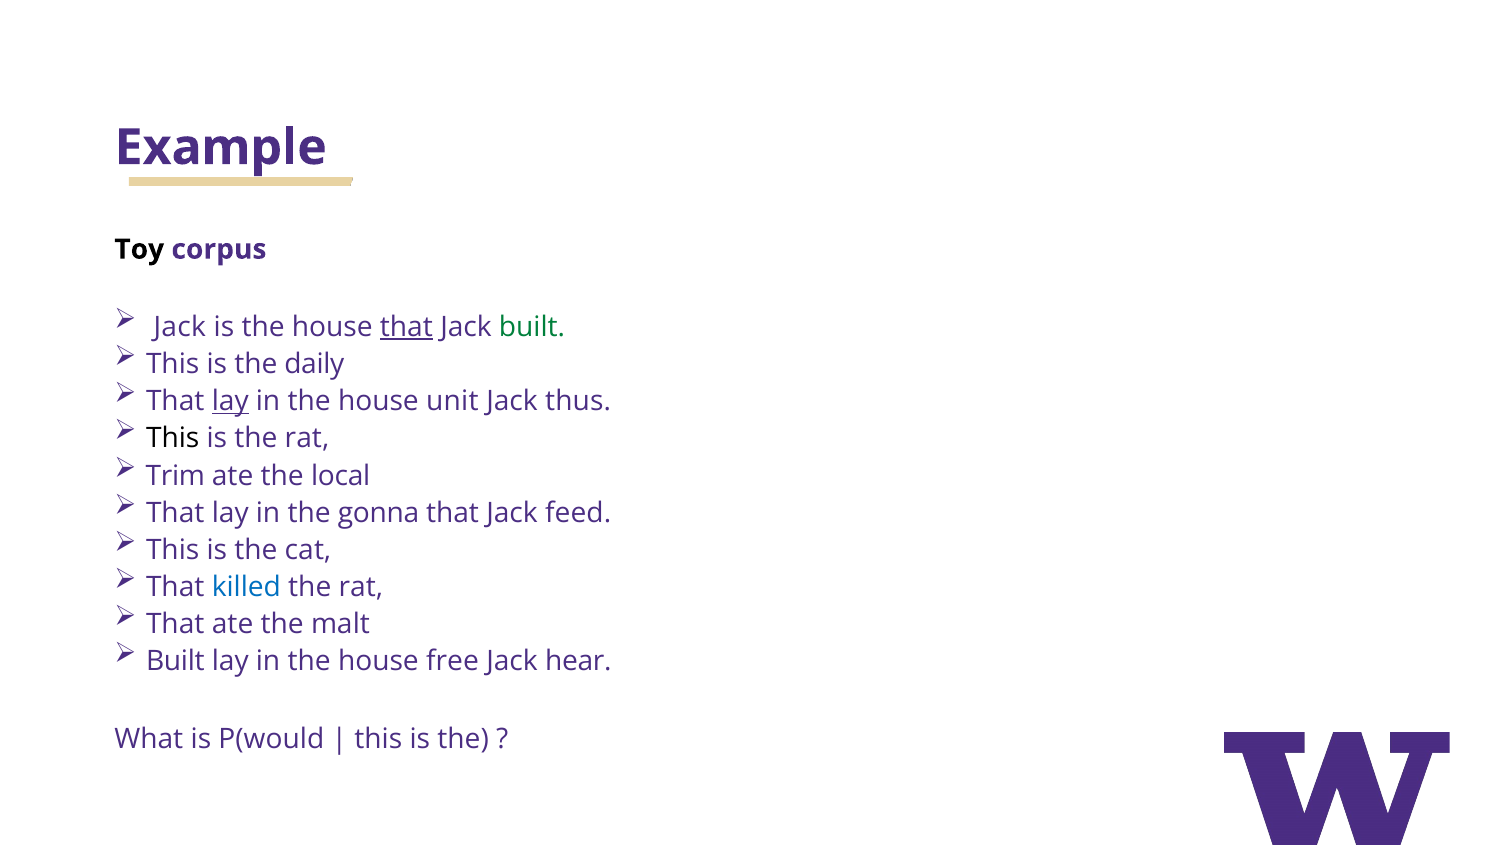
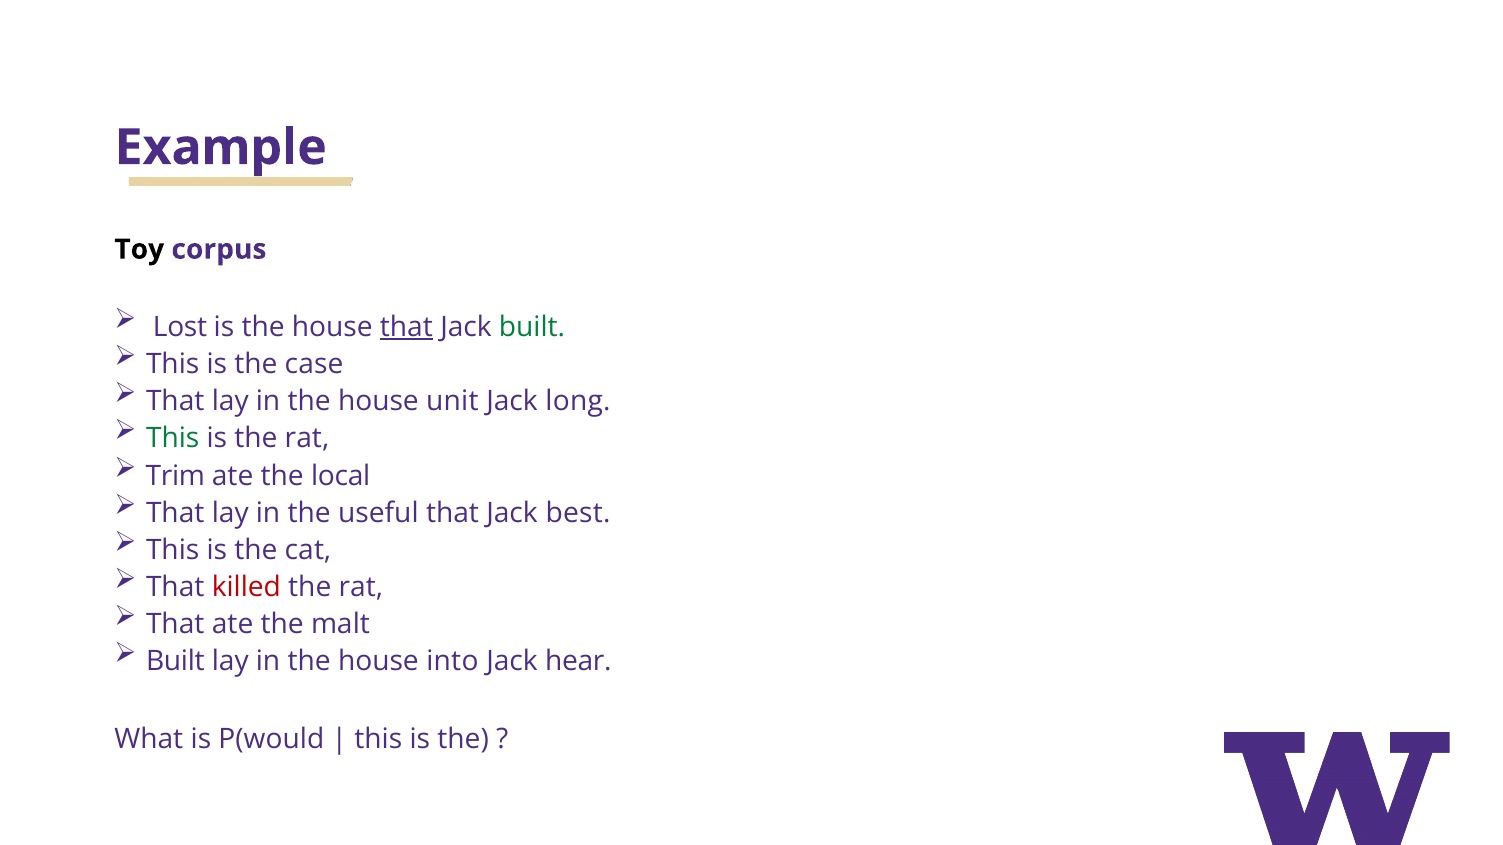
Jack at (180, 327): Jack -> Lost
daily: daily -> case
lay at (230, 402) underline: present -> none
thus: thus -> long
This at (173, 439) colour: black -> green
gonna: gonna -> useful
feed: feed -> best
killed colour: blue -> red
free: free -> into
